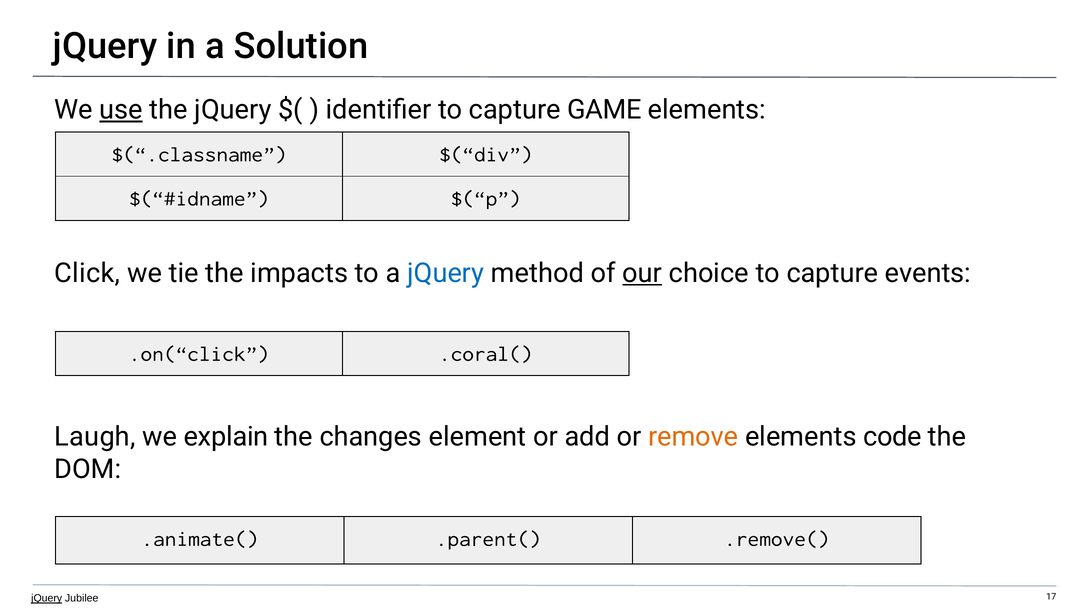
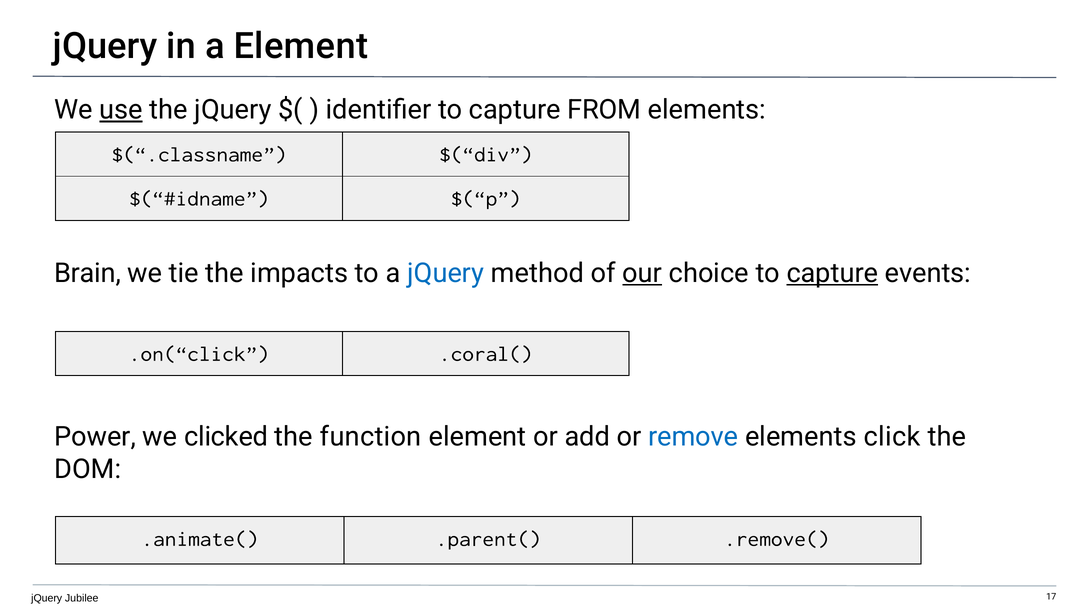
a Solution: Solution -> Element
GAME: GAME -> FROM
Click: Click -> Brain
capture at (832, 273) underline: none -> present
Laugh: Laugh -> Power
explain: explain -> clicked
changes: changes -> function
remove colour: orange -> blue
code: code -> click
jQuery at (47, 598) underline: present -> none
